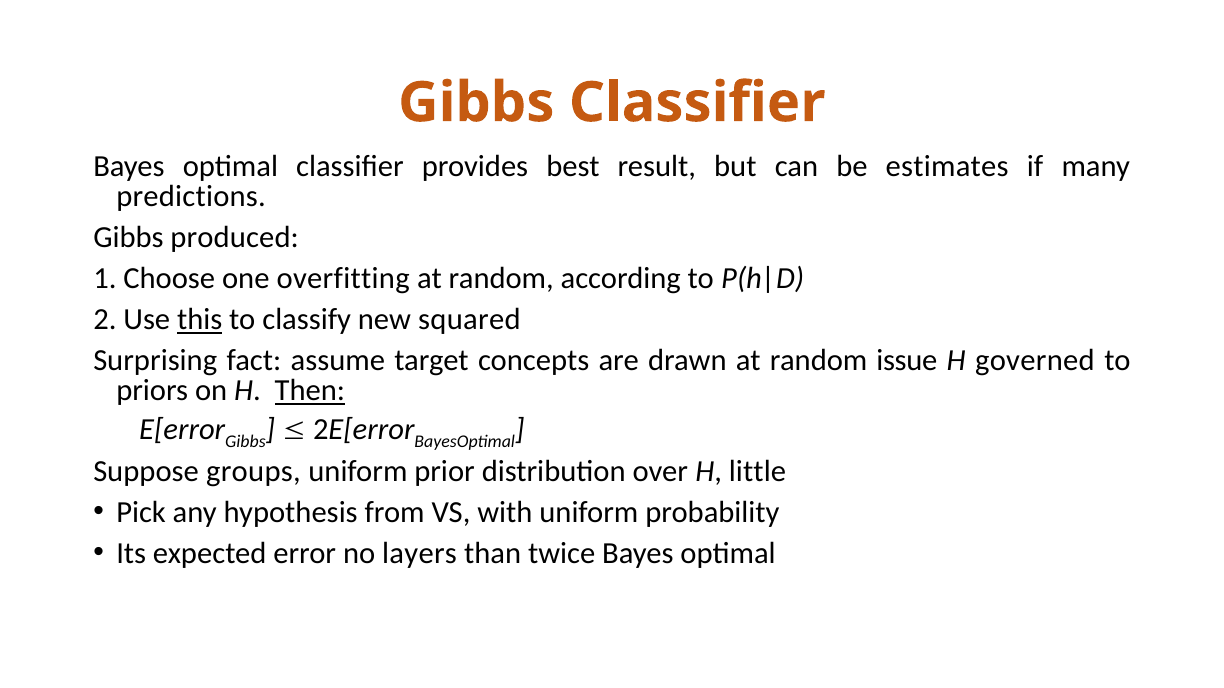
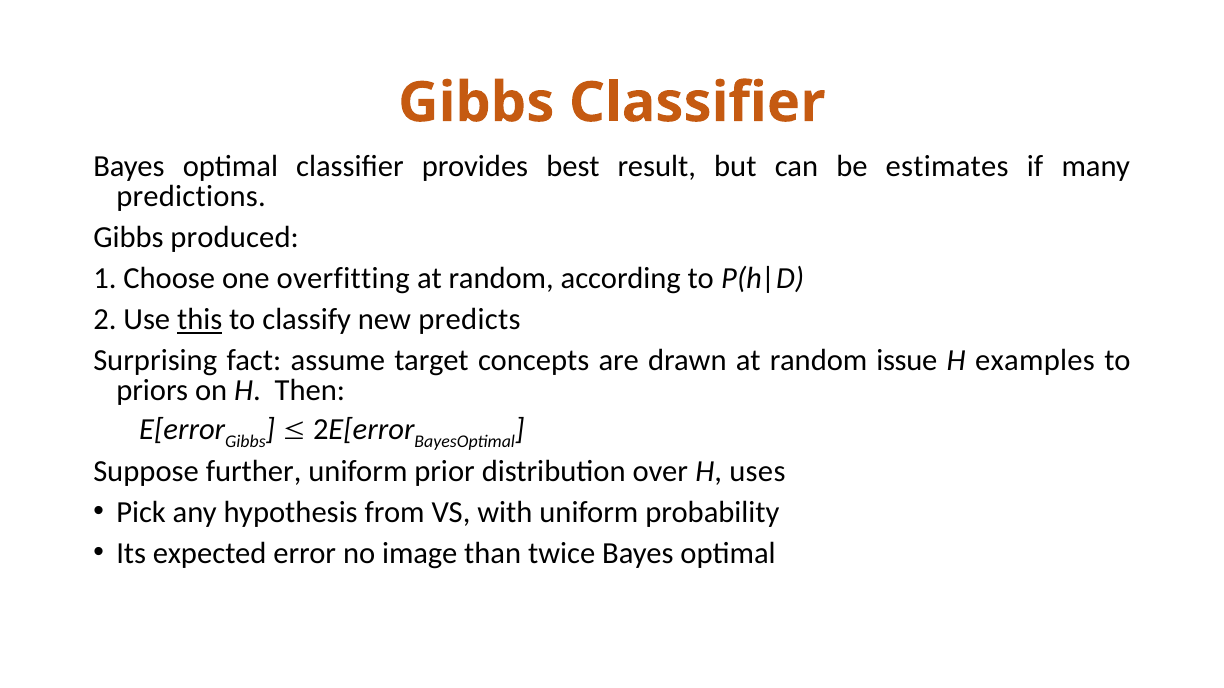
squared: squared -> predicts
governed: governed -> examples
Then underline: present -> none
groups: groups -> further
little: little -> uses
layers: layers -> image
